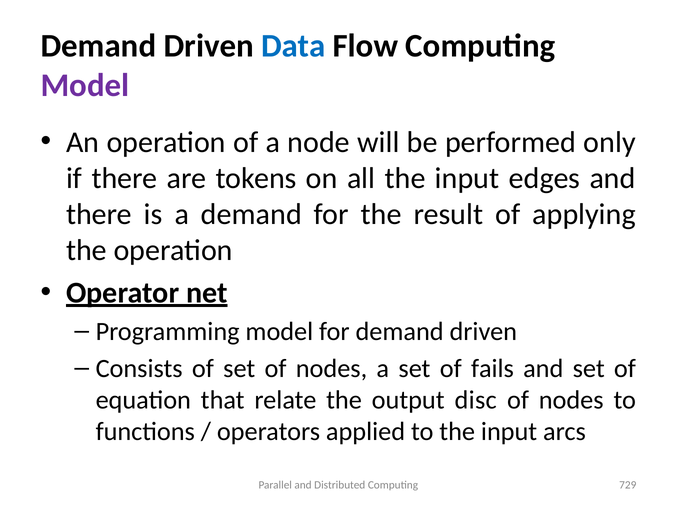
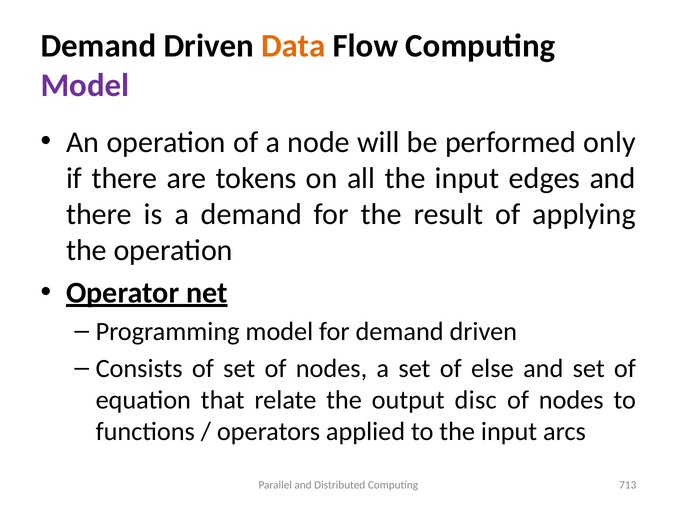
Data colour: blue -> orange
fails: fails -> else
729: 729 -> 713
